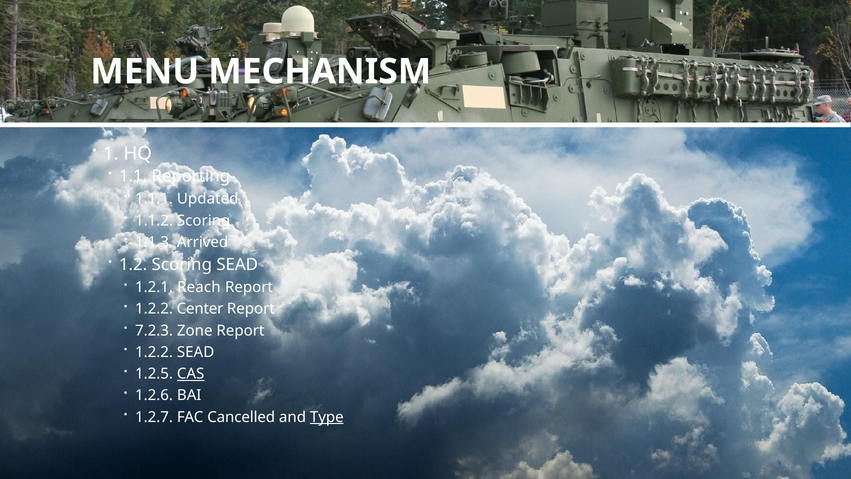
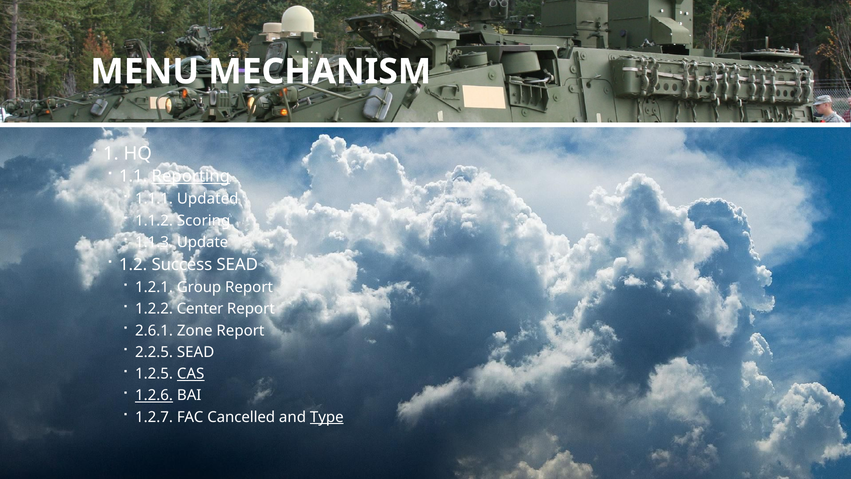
Reporting underline: none -> present
Arrived: Arrived -> Update
1.2 Scoring: Scoring -> Success
Reach: Reach -> Group
7.2.3: 7.2.3 -> 2.6.1
1.2.2 at (154, 352): 1.2.2 -> 2.2.5
1.2.6 underline: none -> present
